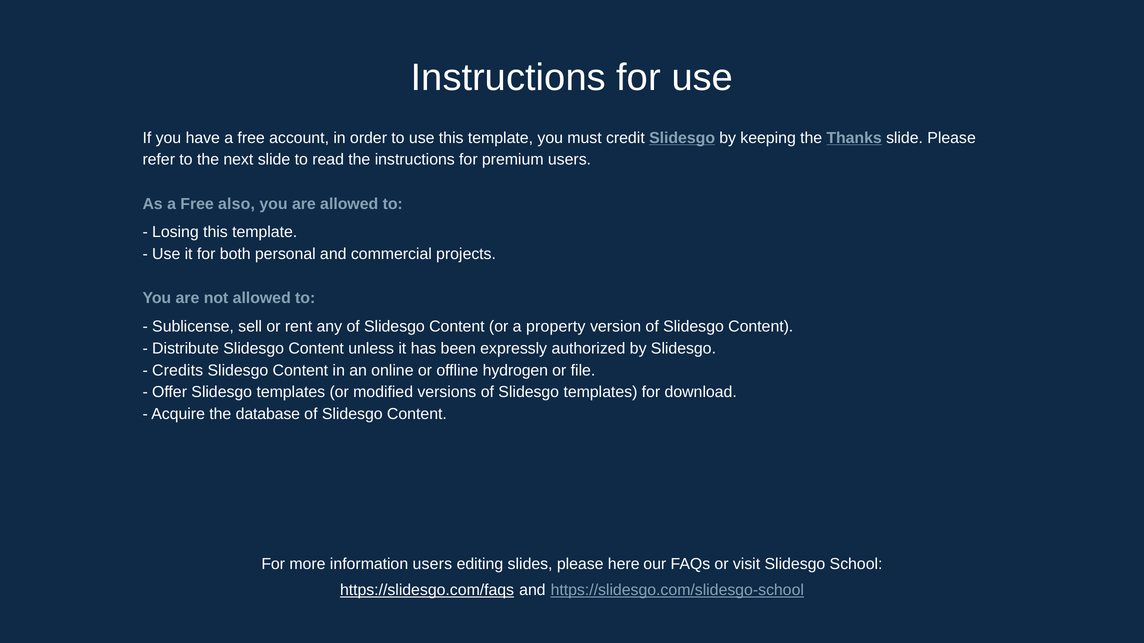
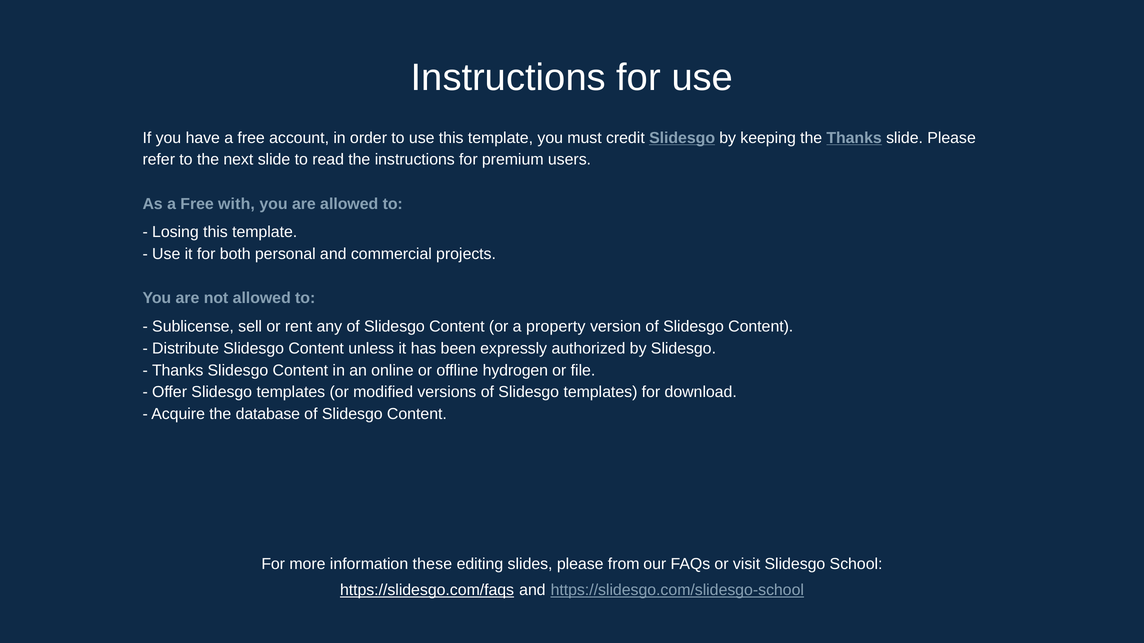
also: also -> with
Credits at (178, 371): Credits -> Thanks
information users: users -> these
here: here -> from
